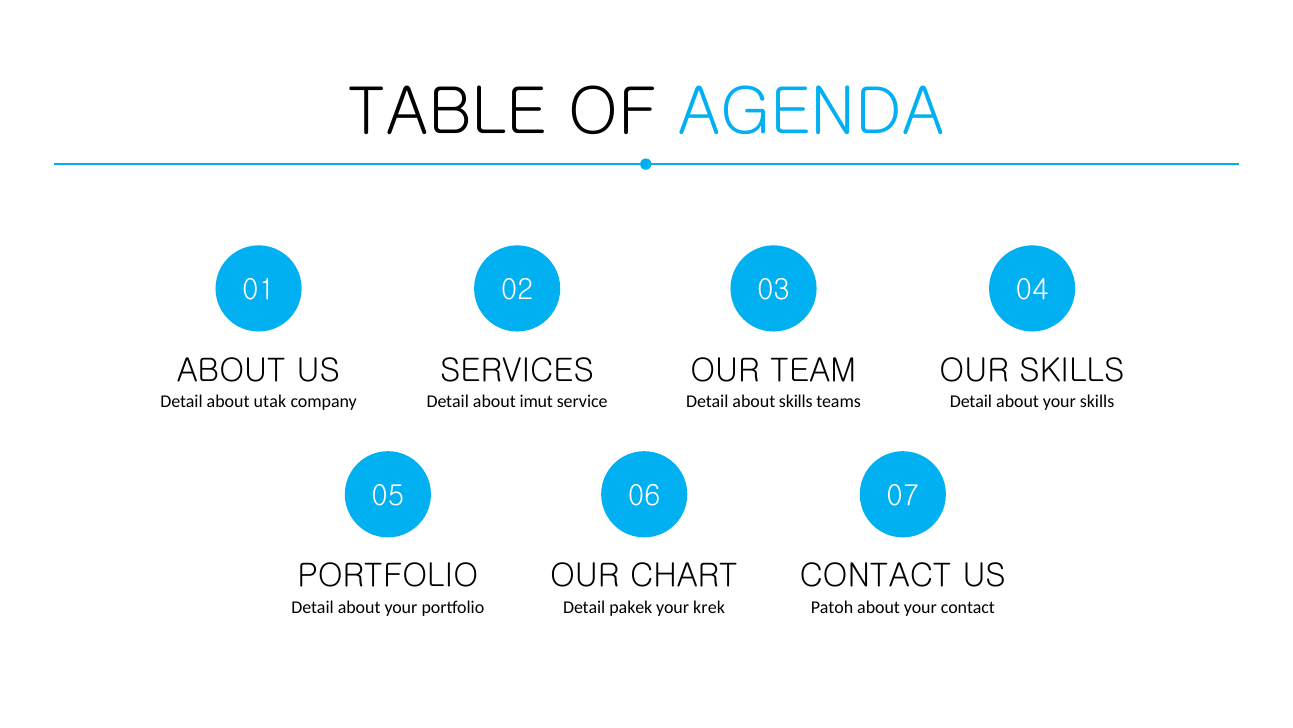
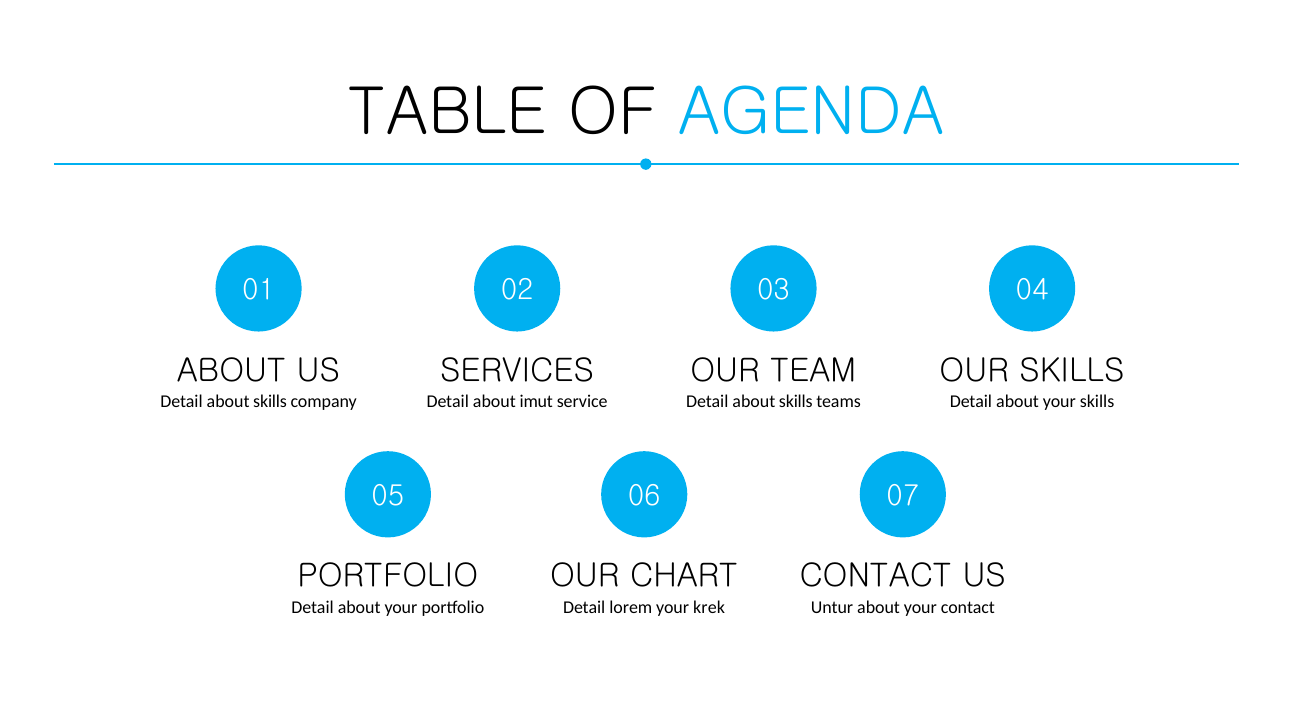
utak at (270, 401): utak -> skills
pakek: pakek -> lorem
Patoh: Patoh -> Untur
